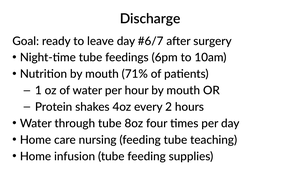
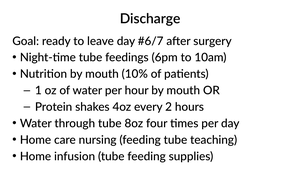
71%: 71% -> 10%
